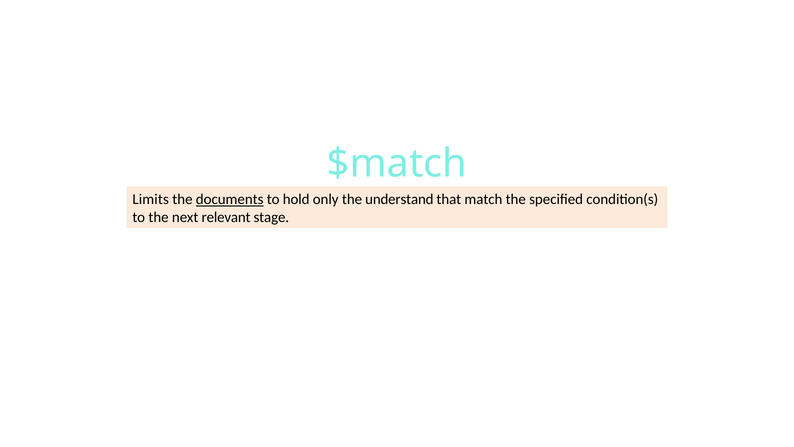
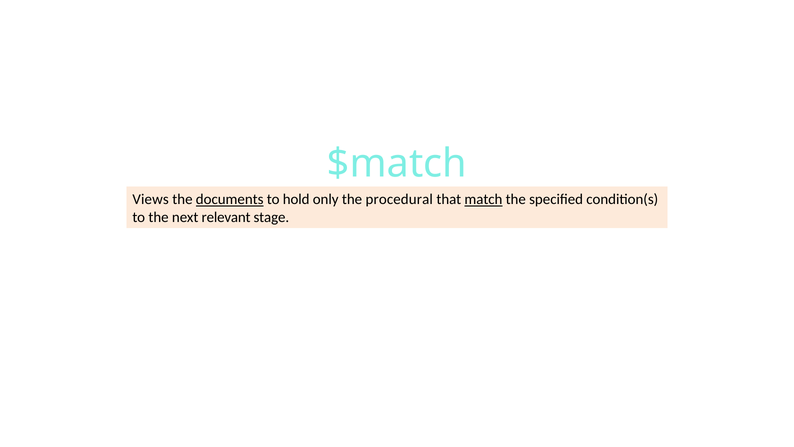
Limits: Limits -> Views
understand: understand -> procedural
match underline: none -> present
